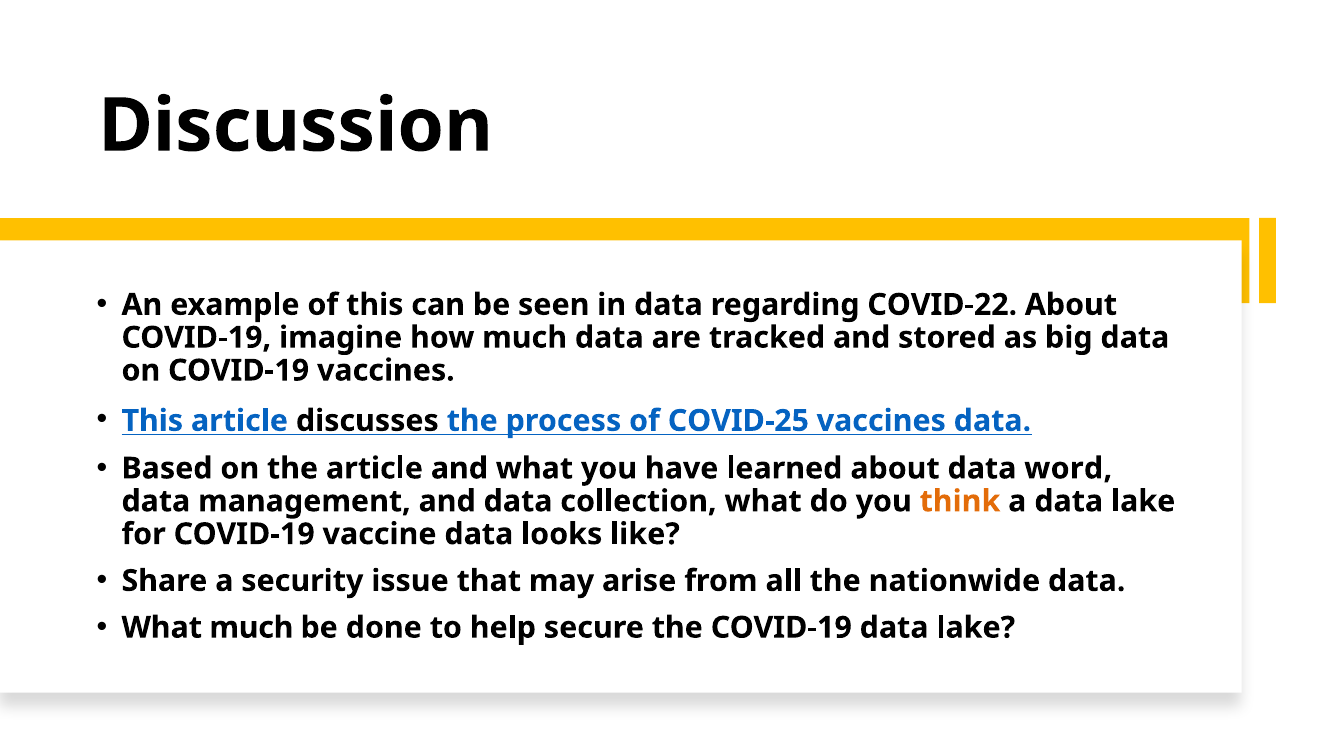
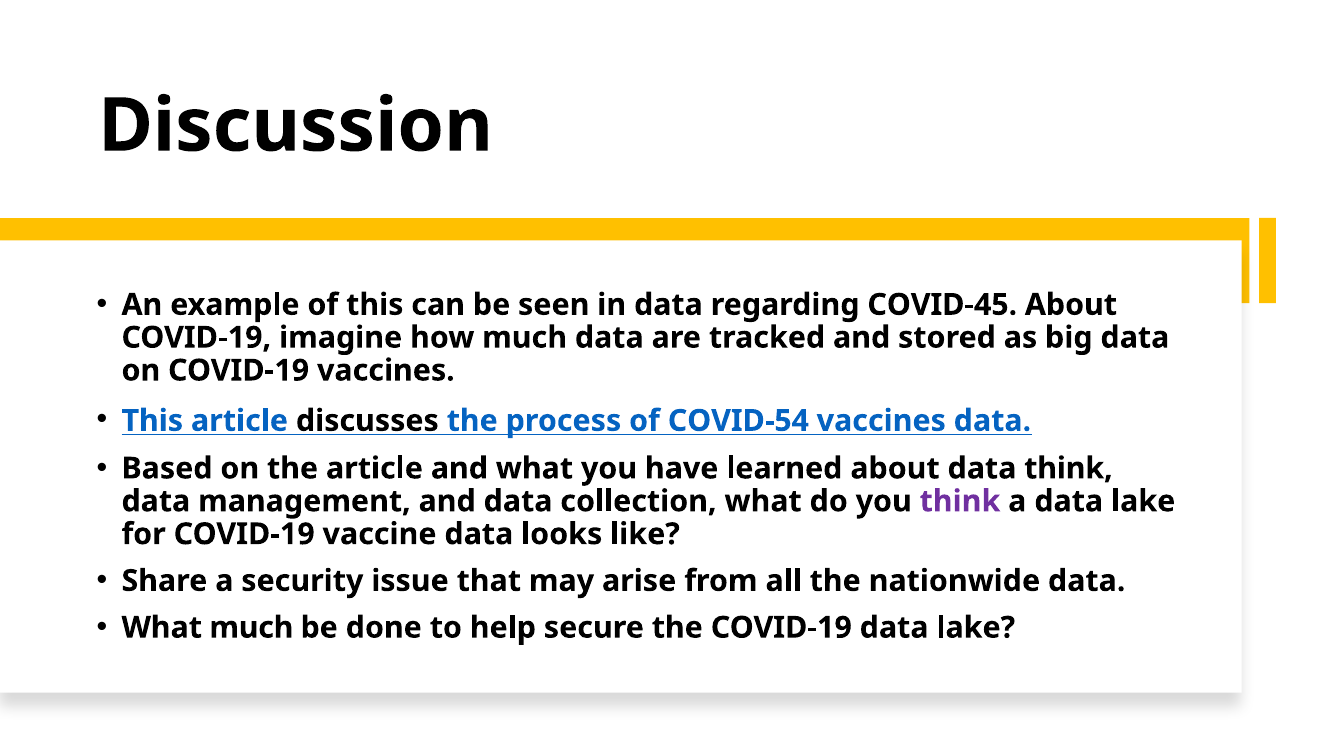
COVID-22: COVID-22 -> COVID-45
COVID-25: COVID-25 -> COVID-54
data word: word -> think
think at (960, 501) colour: orange -> purple
